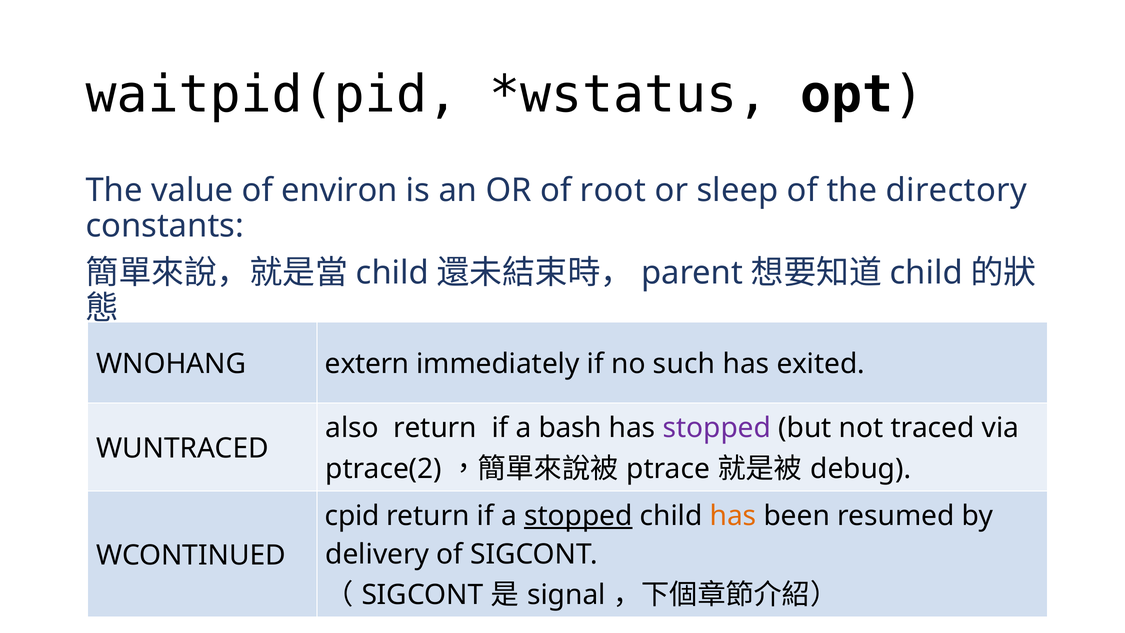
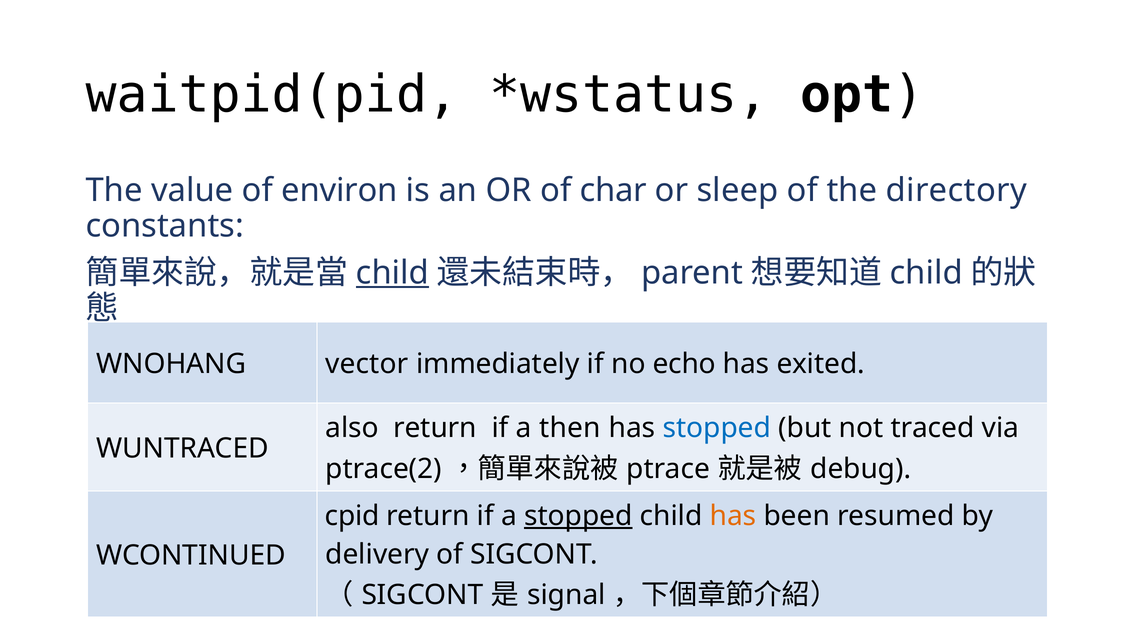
root: root -> char
child at (392, 273) underline: none -> present
extern: extern -> vector
such: such -> echo
bash: bash -> then
stopped at (717, 428) colour: purple -> blue
